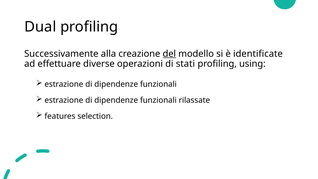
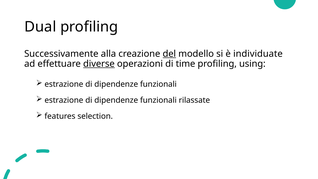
identificate: identificate -> individuate
diverse underline: none -> present
stati: stati -> time
